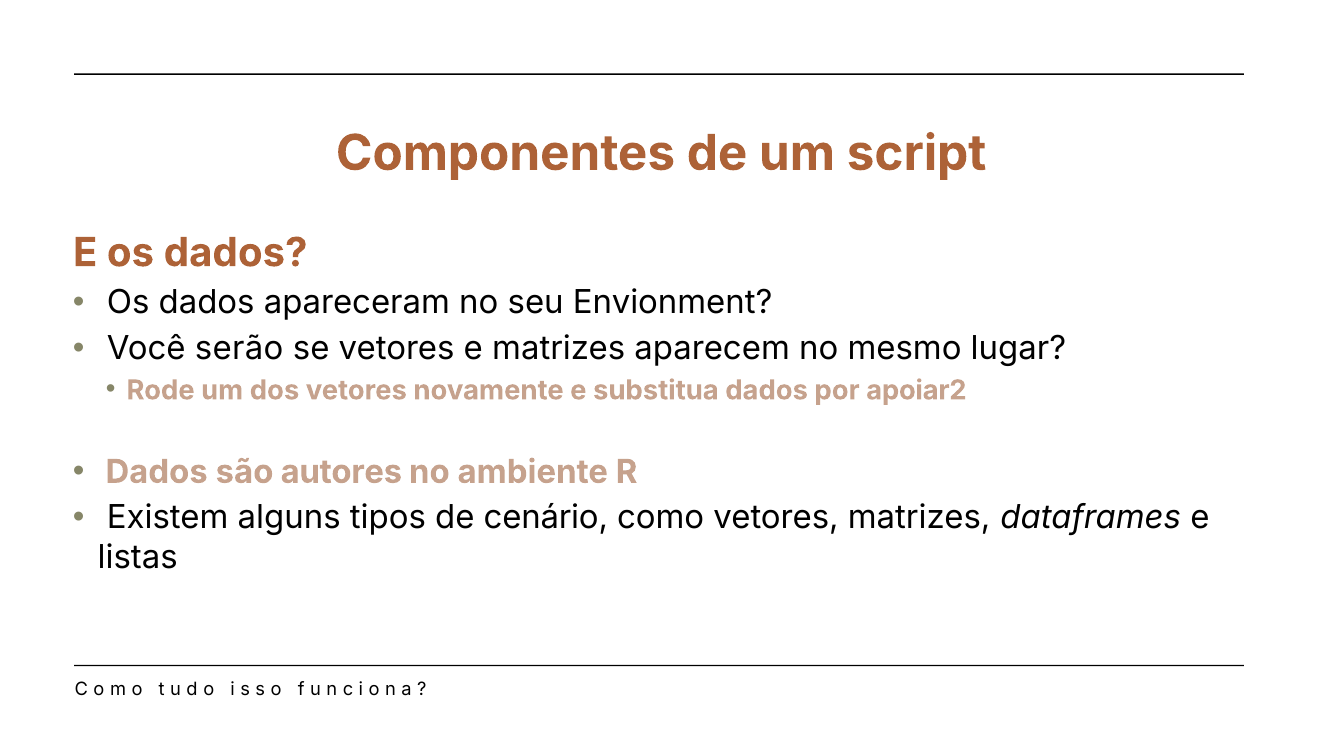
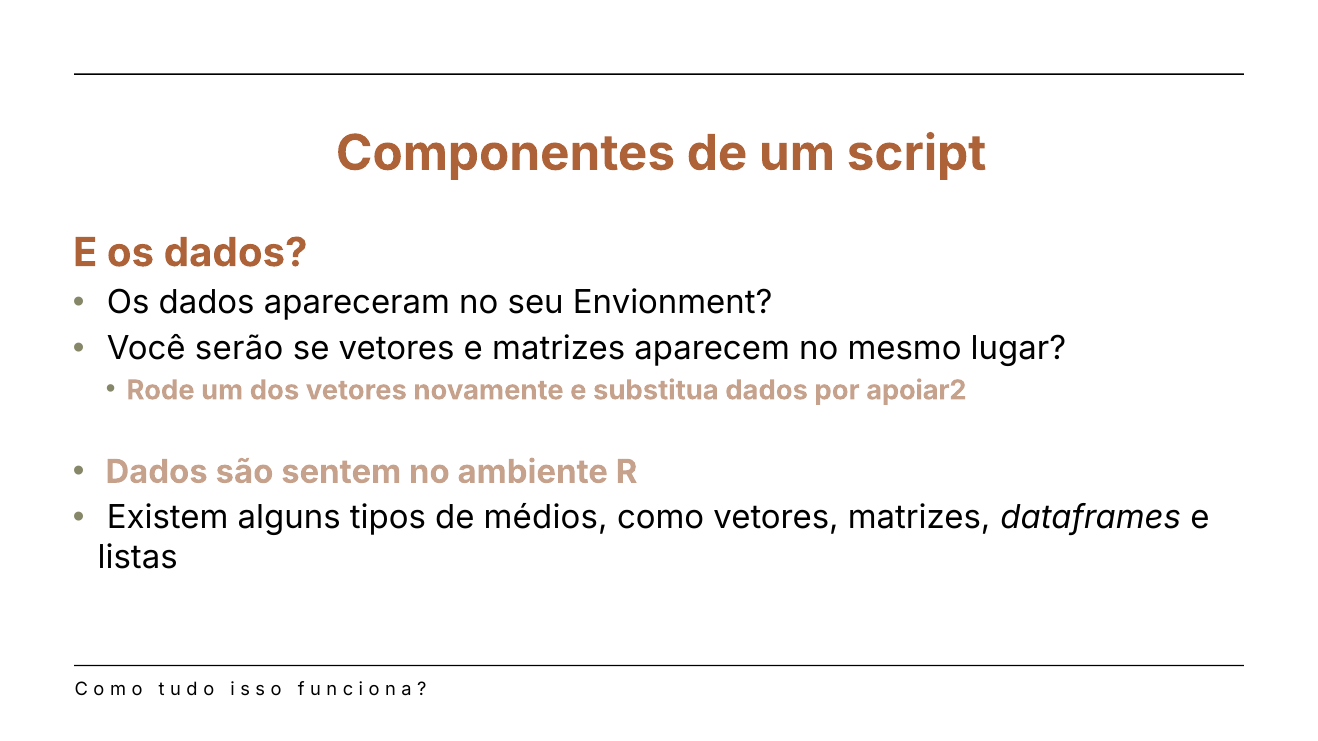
autores: autores -> sentem
cenário: cenário -> médios
